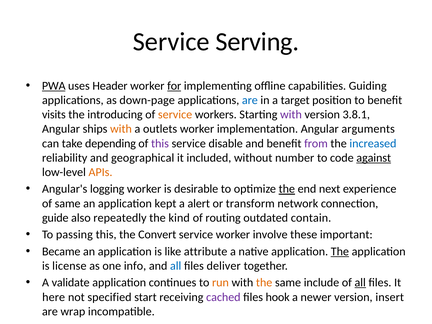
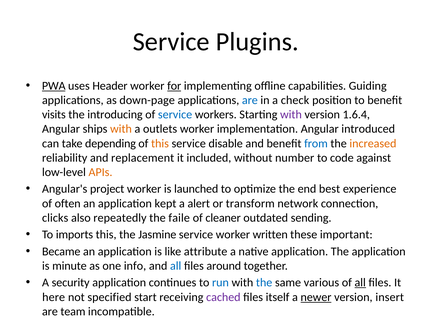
Serving: Serving -> Plugins
target: target -> check
service at (175, 115) colour: orange -> blue
3.8.1: 3.8.1 -> 1.6.4
arguments: arguments -> introduced
this at (160, 143) colour: purple -> orange
from colour: purple -> blue
increased colour: blue -> orange
geographical: geographical -> replacement
against underline: present -> none
logging: logging -> project
desirable: desirable -> launched
the at (287, 189) underline: present -> none
next: next -> best
of same: same -> often
guide: guide -> clicks
kind: kind -> faile
routing: routing -> cleaner
contain: contain -> sending
passing: passing -> imports
Convert: Convert -> Jasmine
involve: involve -> written
The at (340, 251) underline: present -> none
license: license -> minute
deliver: deliver -> around
validate: validate -> security
run colour: orange -> blue
the at (264, 283) colour: orange -> blue
include: include -> various
hook: hook -> itself
newer underline: none -> present
wrap: wrap -> team
